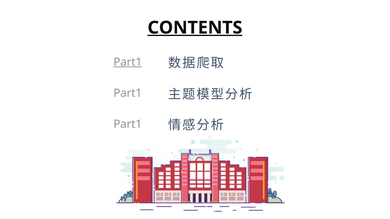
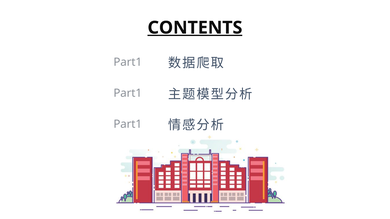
Part1 at (128, 62) underline: present -> none
